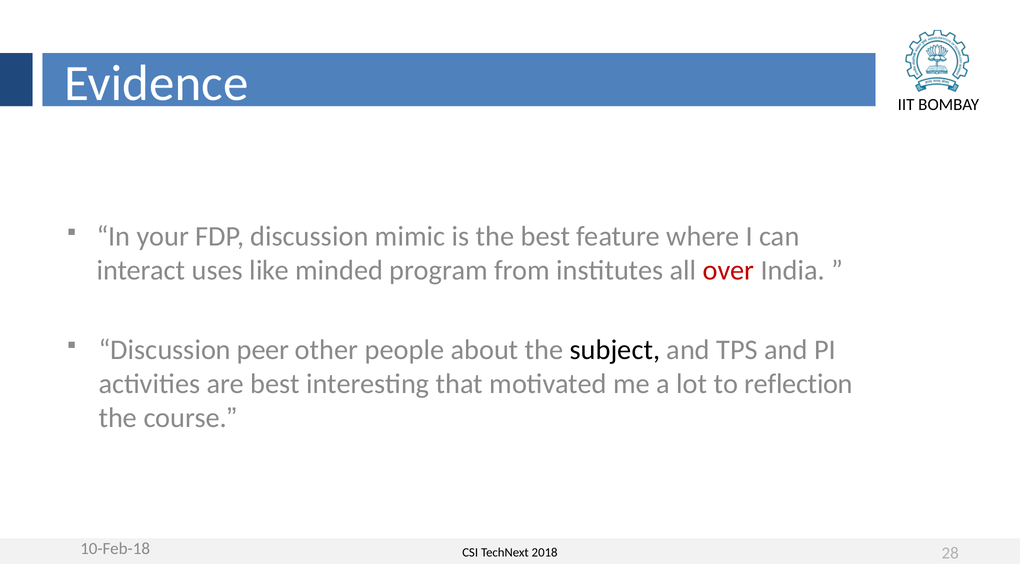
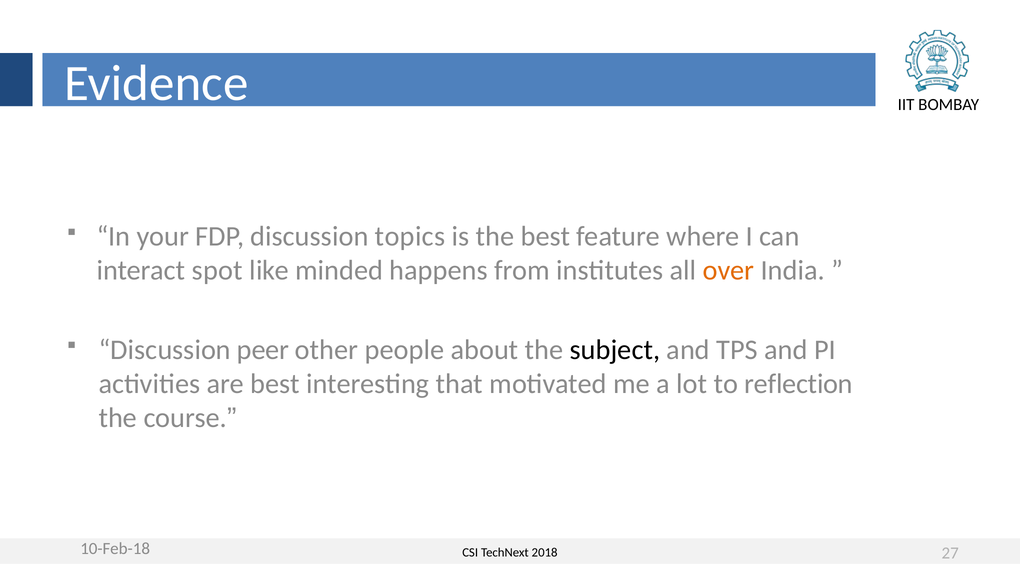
mimic: mimic -> topics
uses: uses -> spot
program: program -> happens
over colour: red -> orange
28: 28 -> 27
